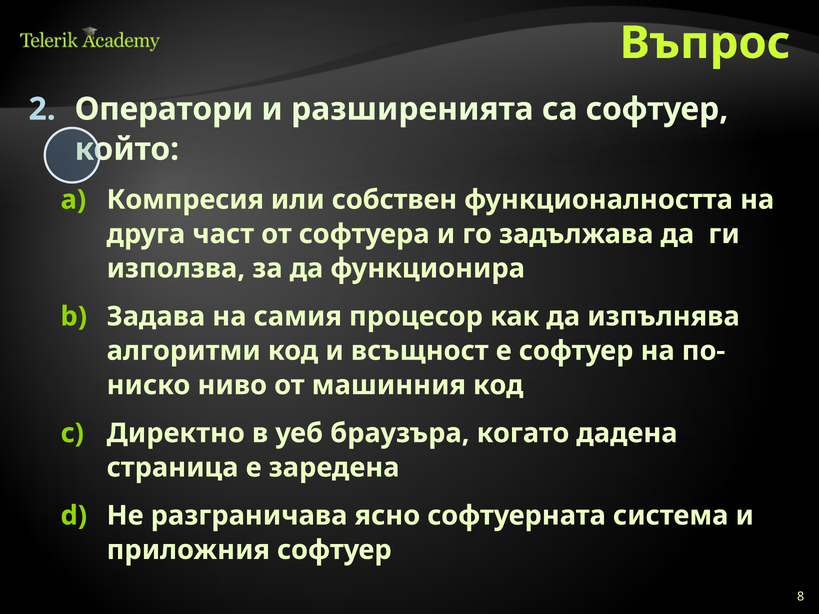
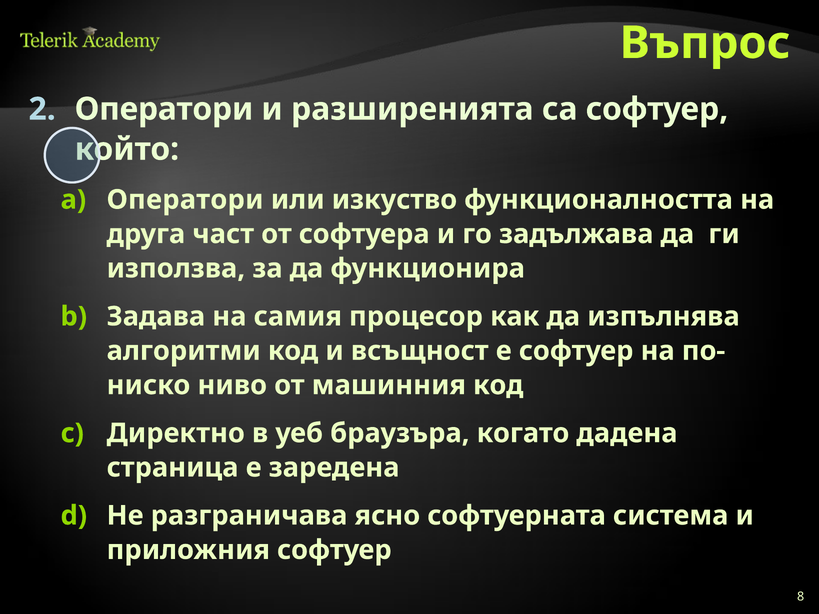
Компресия at (185, 200): Компресия -> Оператори
собствен: собствен -> изкуство
